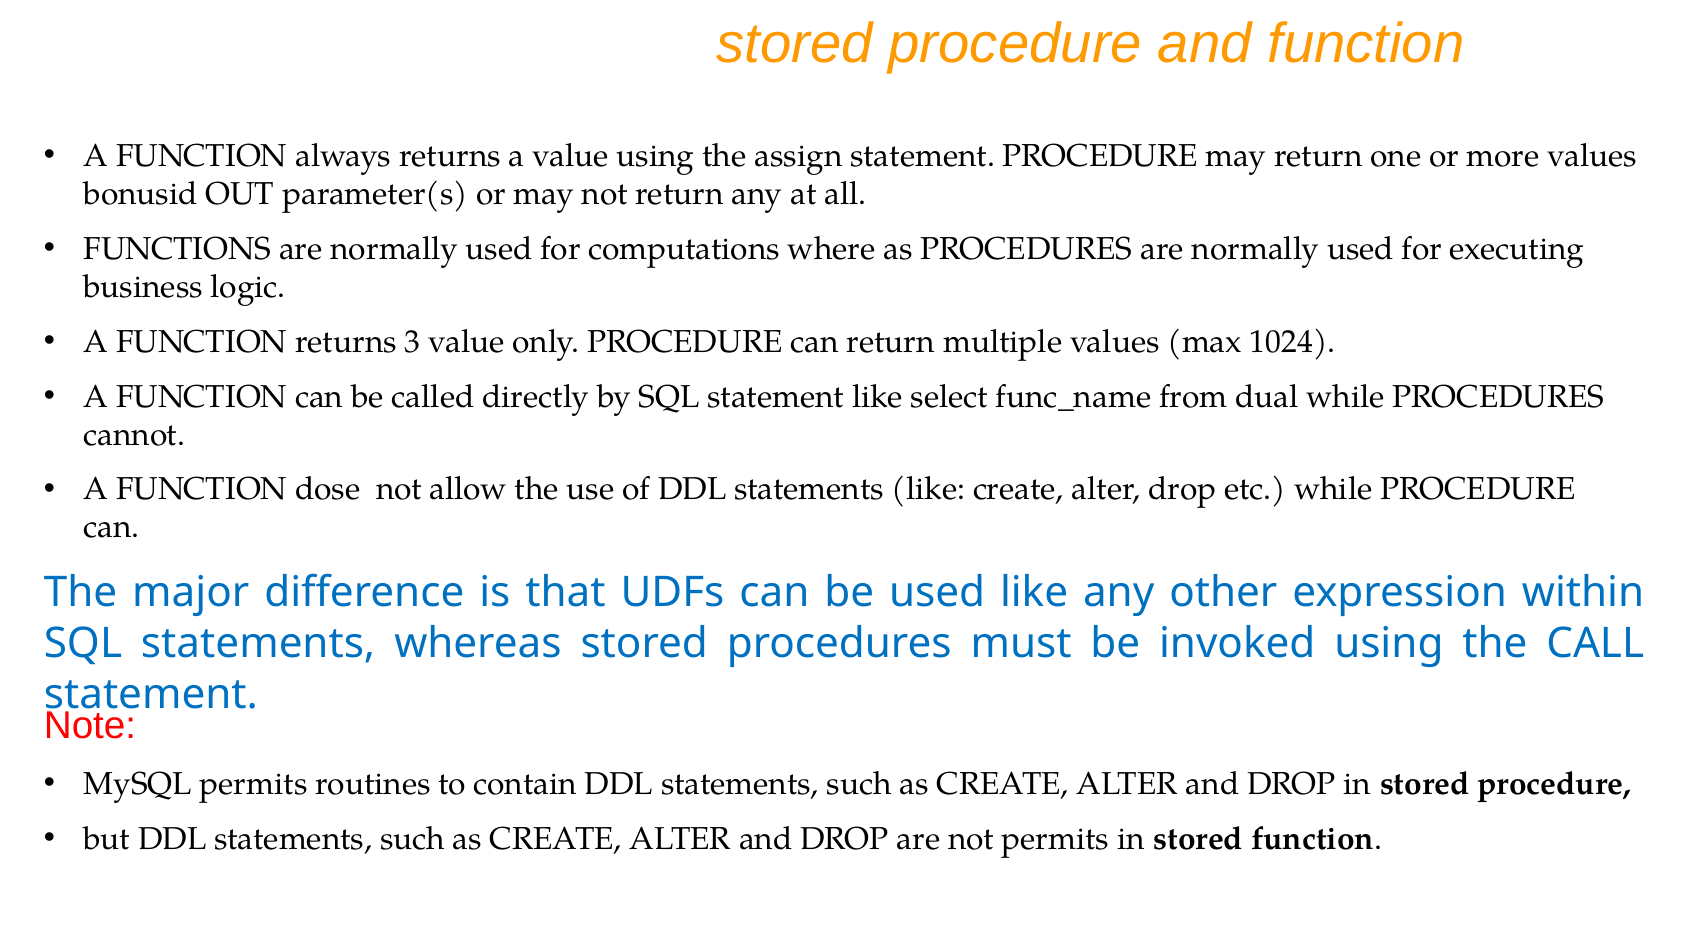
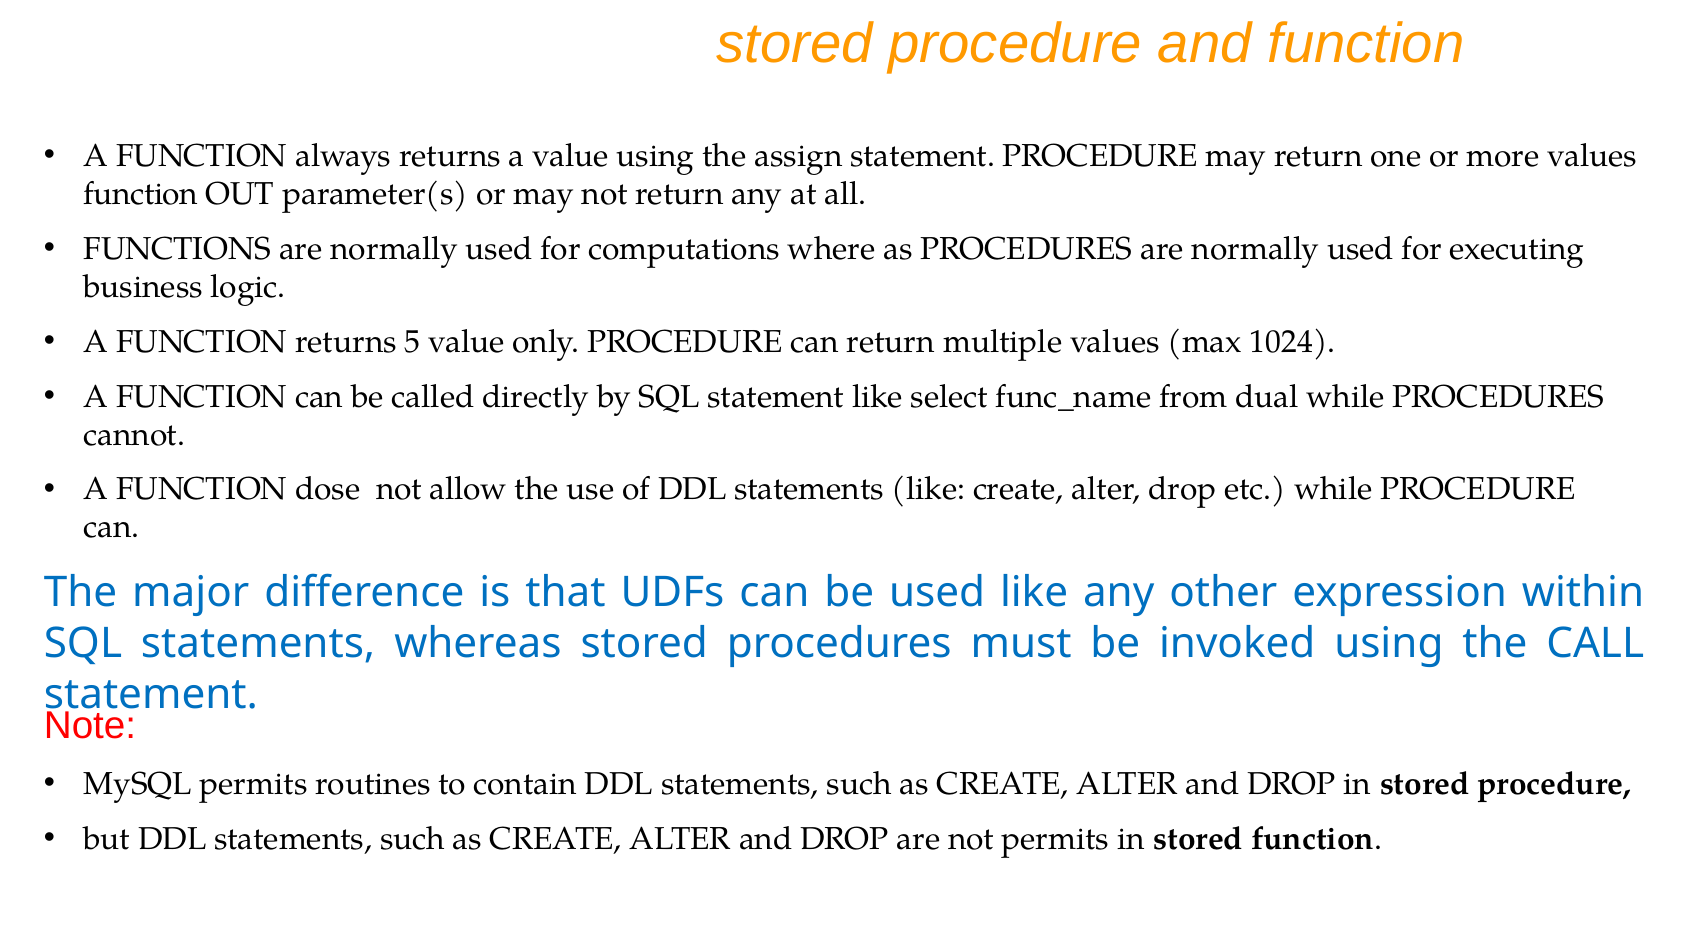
bonusid at (141, 194): bonusid -> function
3: 3 -> 5
